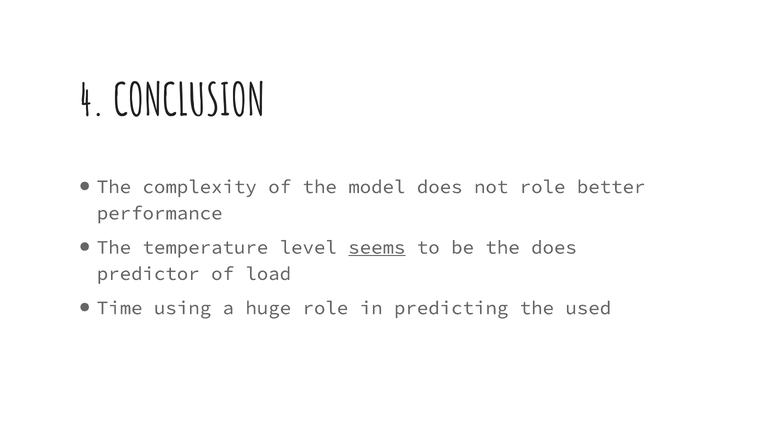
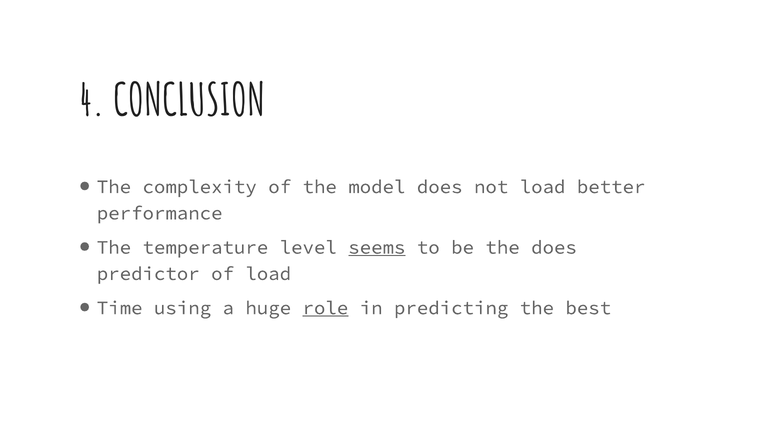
not role: role -> load
role at (325, 308) underline: none -> present
used: used -> best
